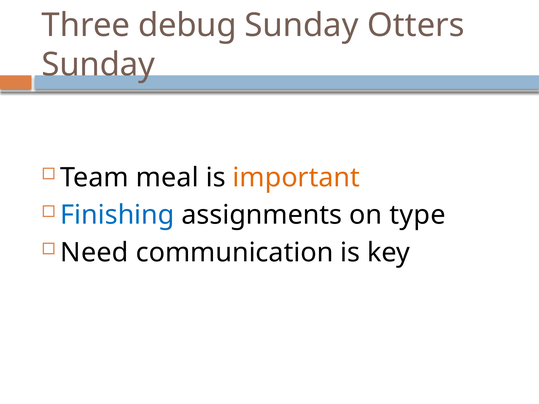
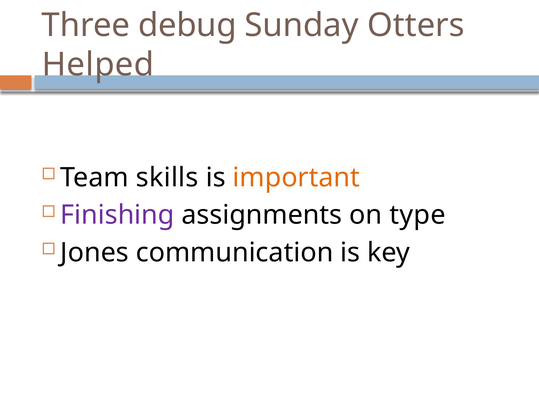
Sunday at (98, 65): Sunday -> Helped
meal: meal -> skills
Finishing colour: blue -> purple
Need: Need -> Jones
